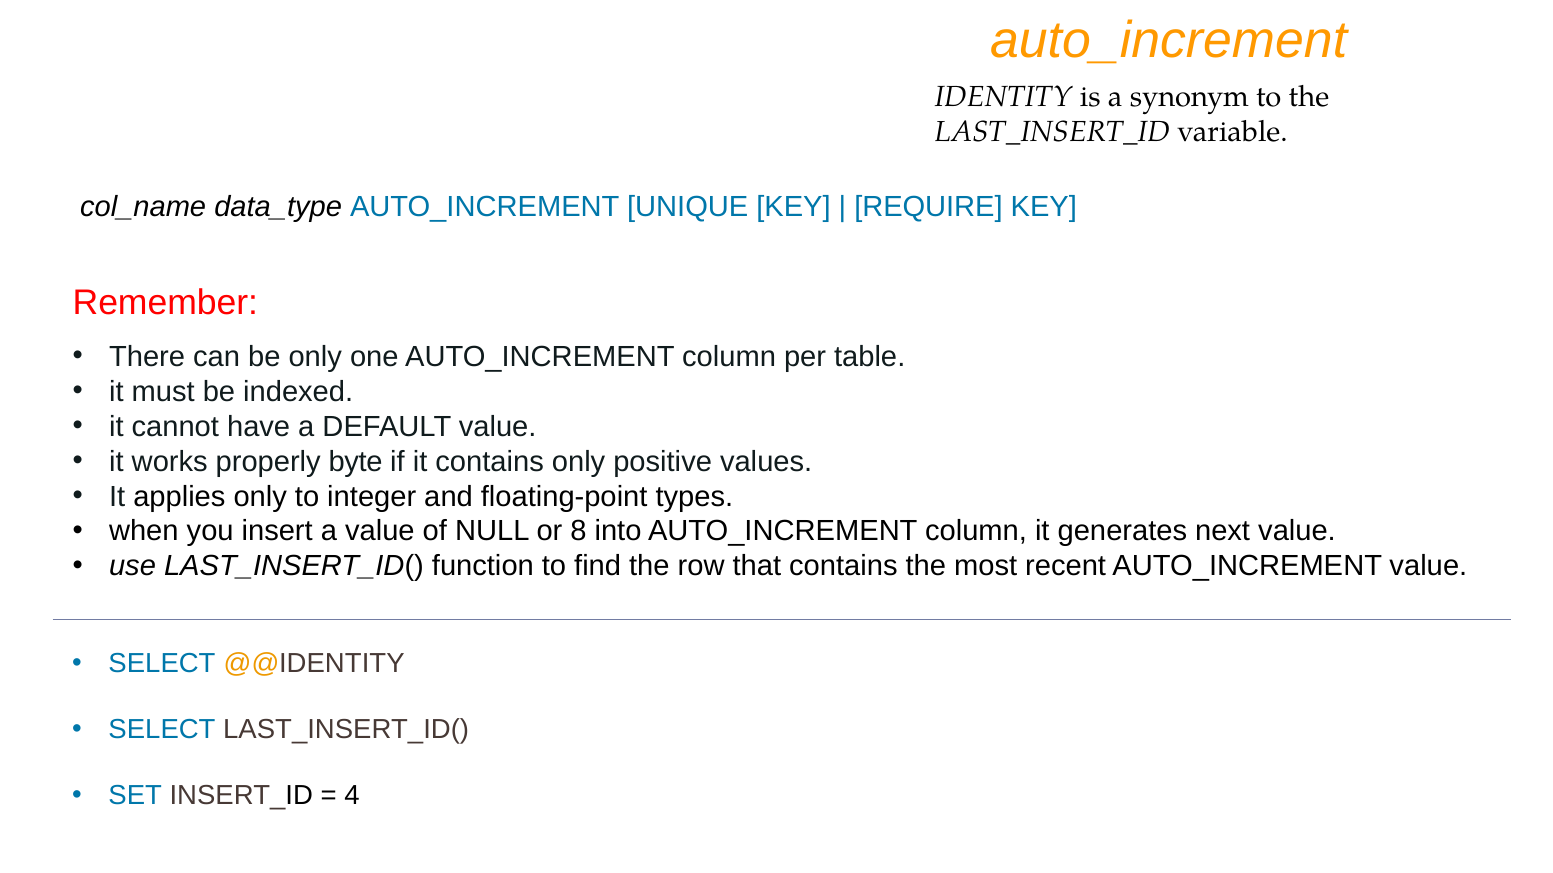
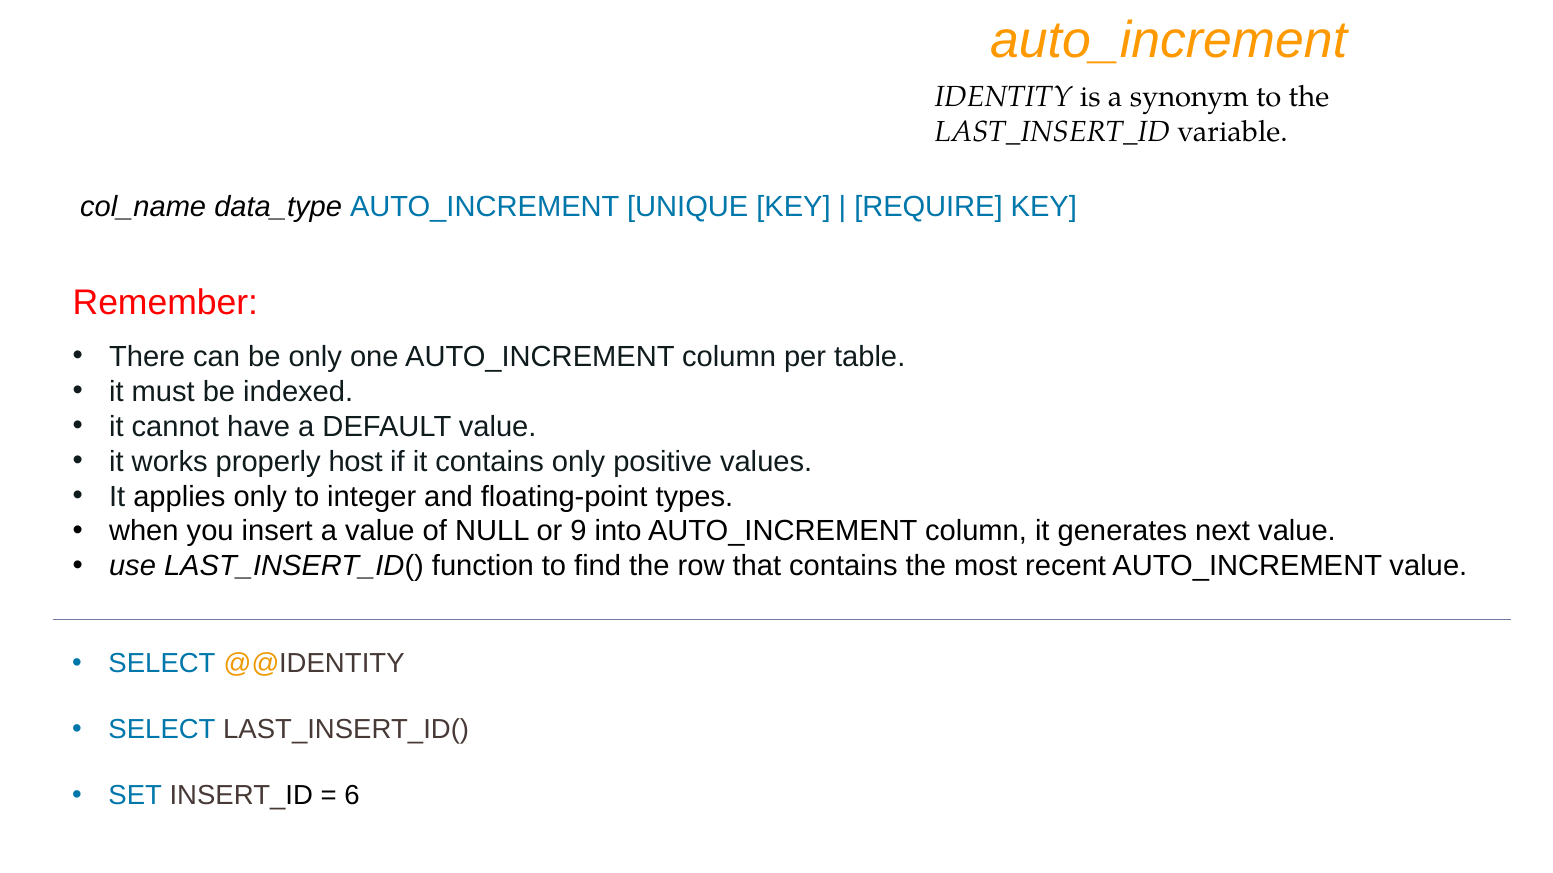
byte: byte -> host
8: 8 -> 9
4: 4 -> 6
